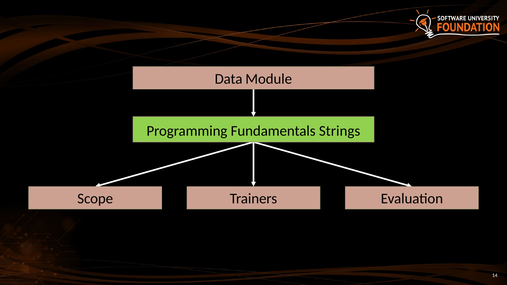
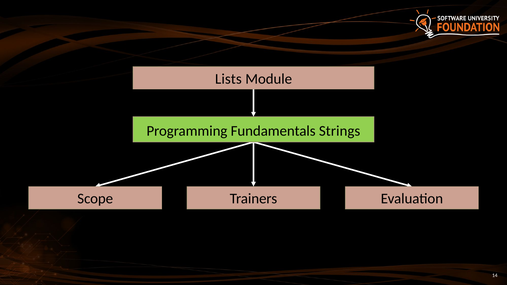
Data: Data -> Lists
